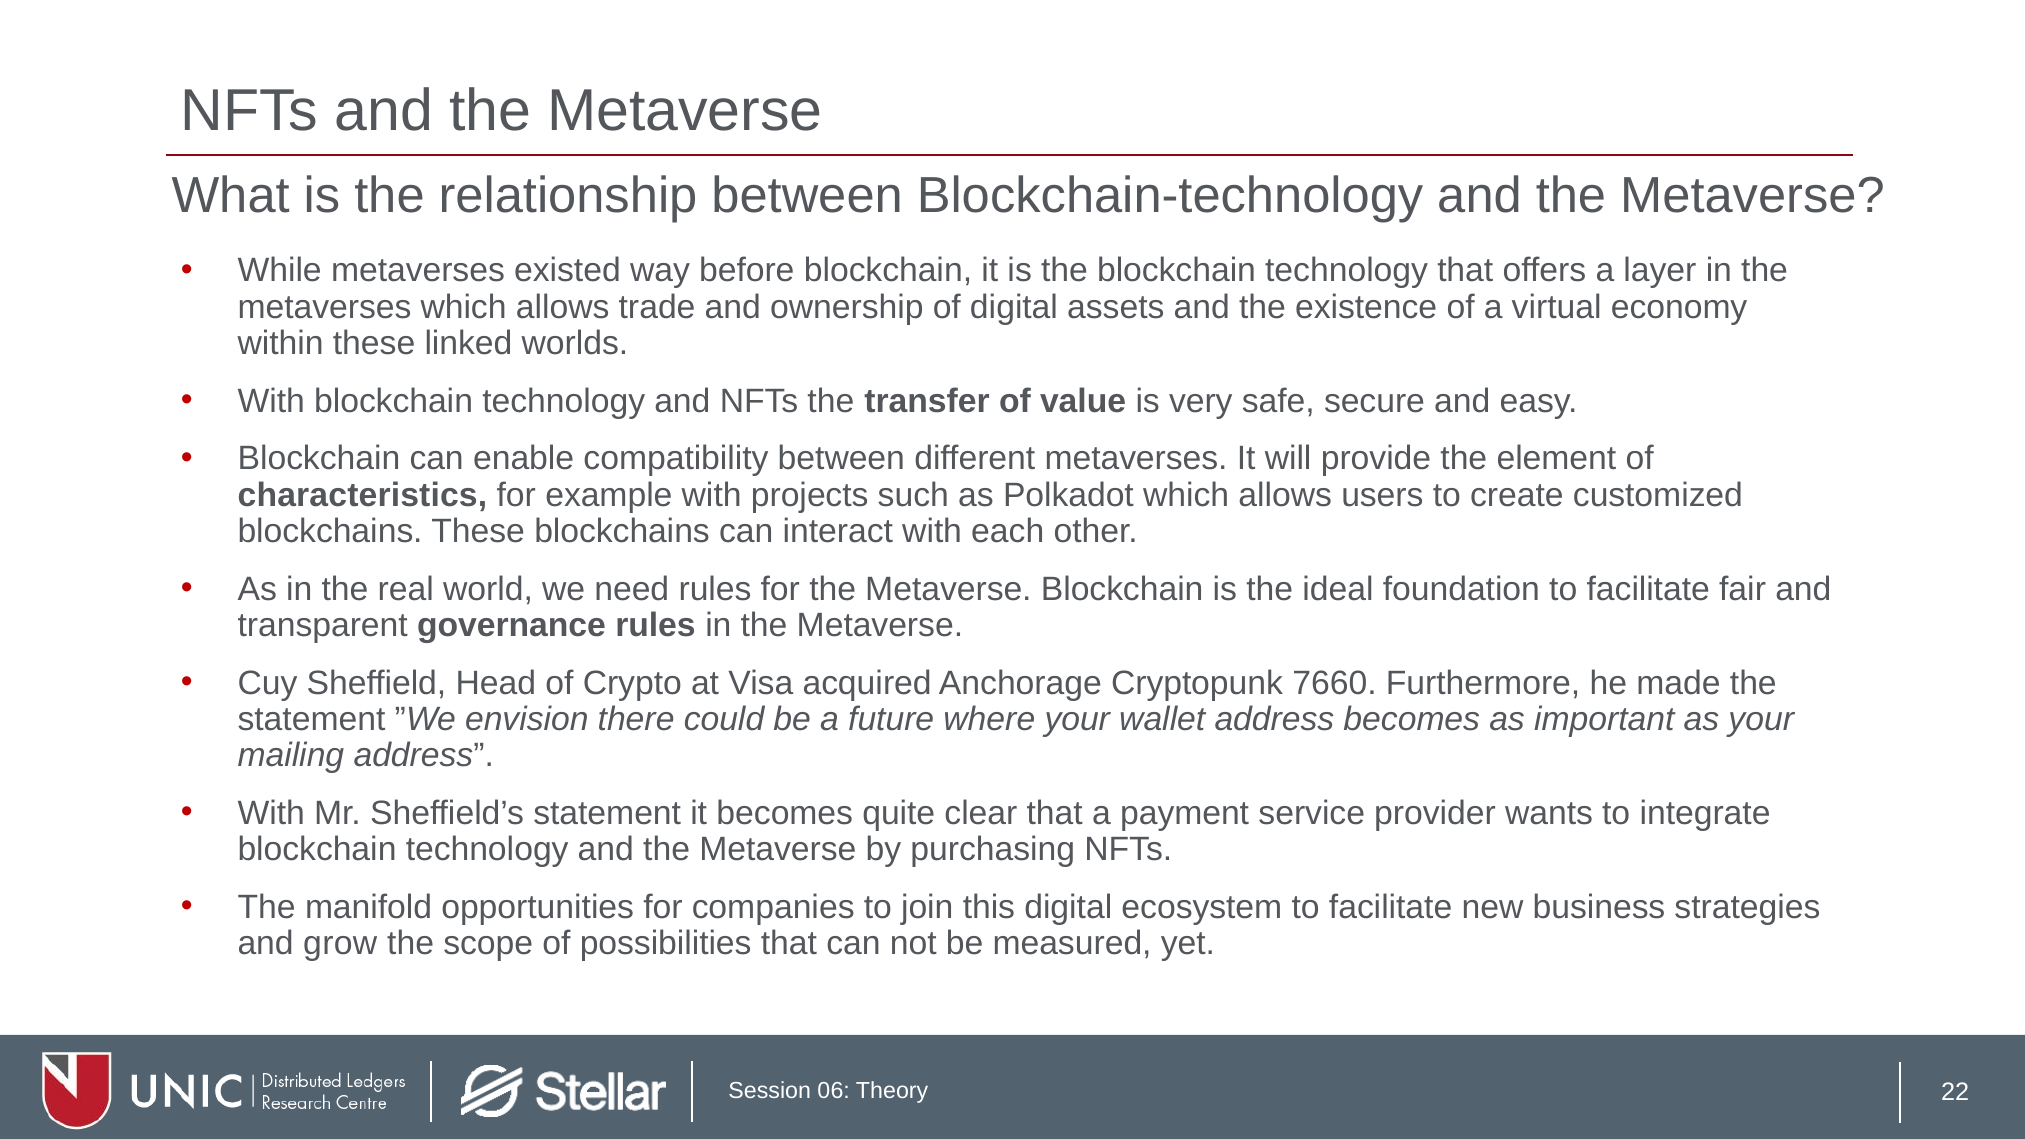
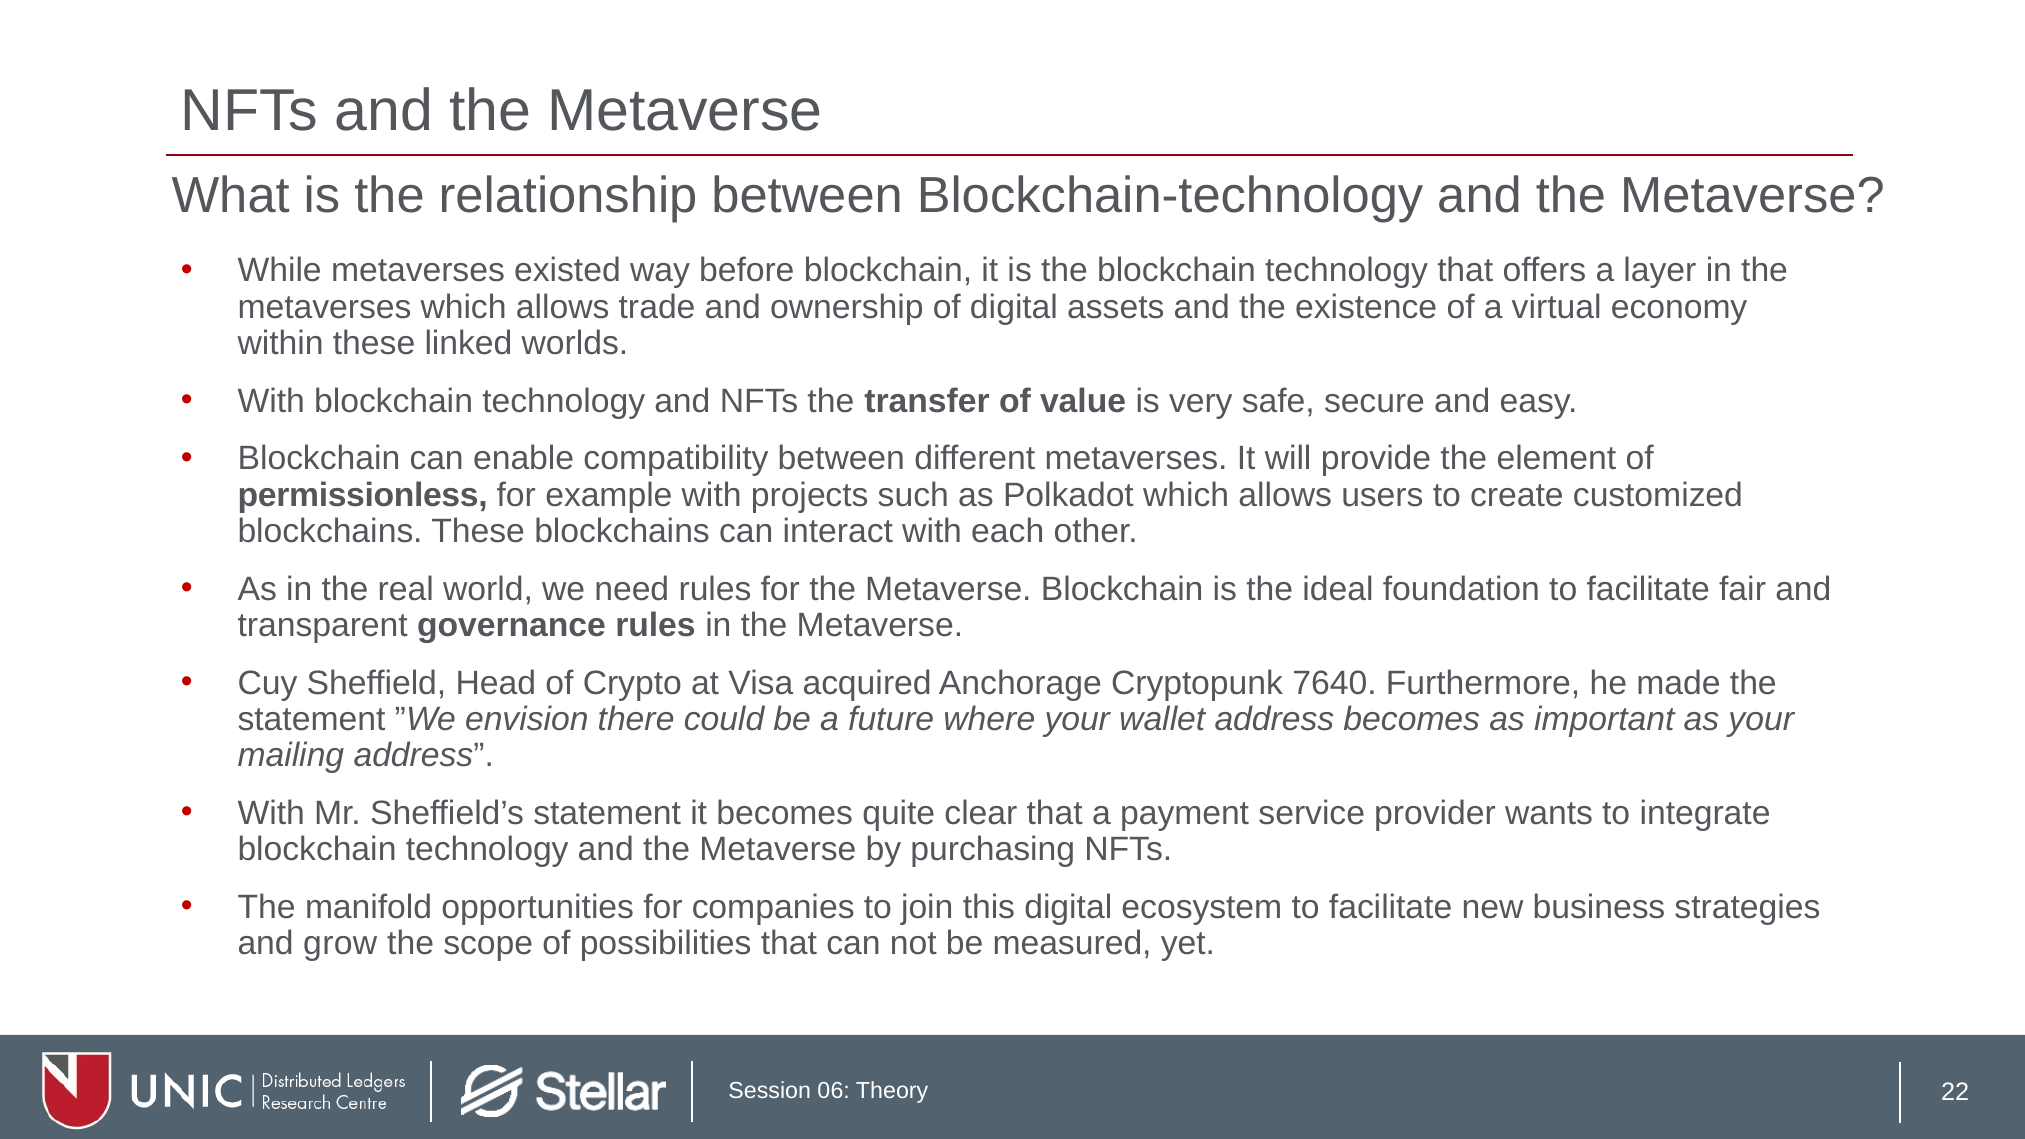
characteristics: characteristics -> permissionless
7660: 7660 -> 7640
